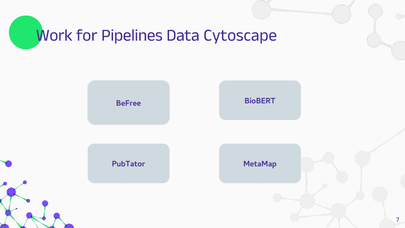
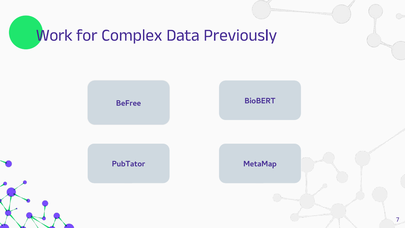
Pipelines: Pipelines -> Complex
Cytoscape: Cytoscape -> Previously
